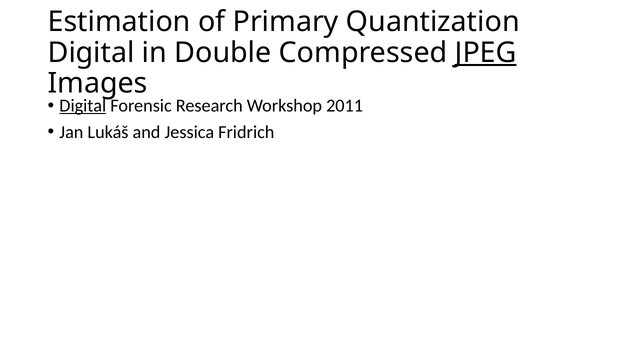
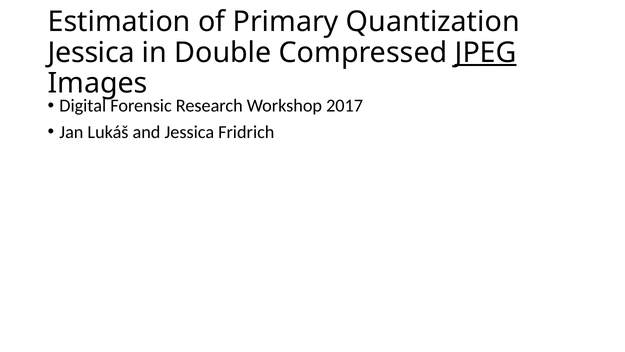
Digital at (91, 53): Digital -> Jessica
Digital at (83, 106) underline: present -> none
2011: 2011 -> 2017
